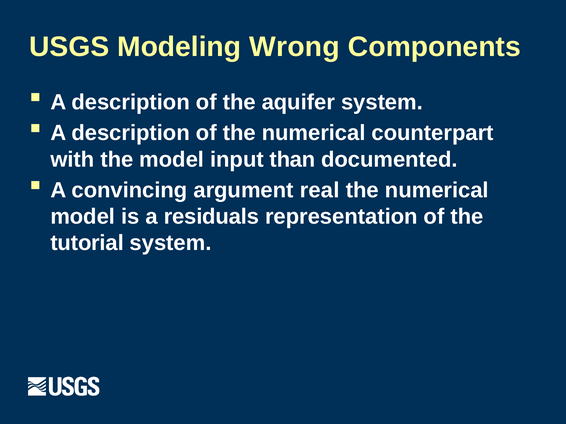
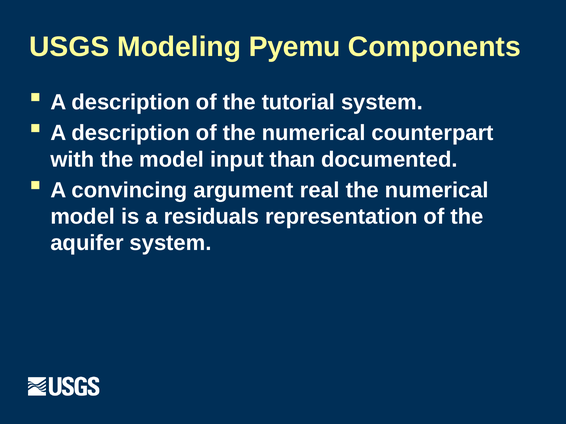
Wrong: Wrong -> Pyemu
aquifer: aquifer -> tutorial
tutorial: tutorial -> aquifer
